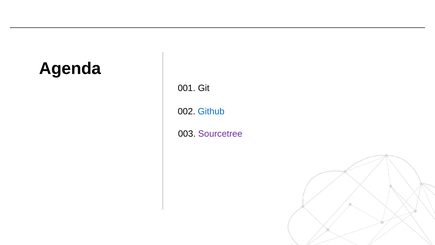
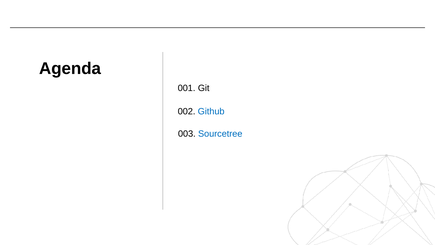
Sourcetree colour: purple -> blue
